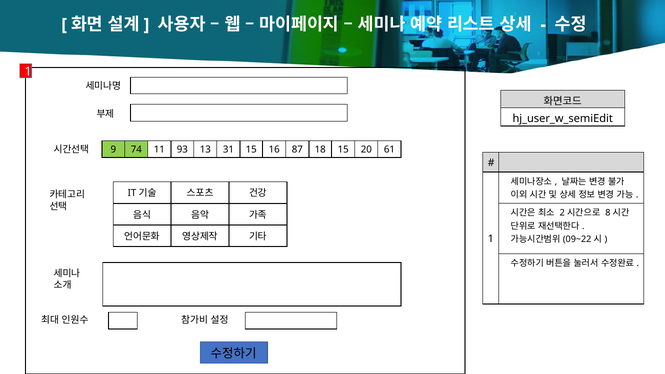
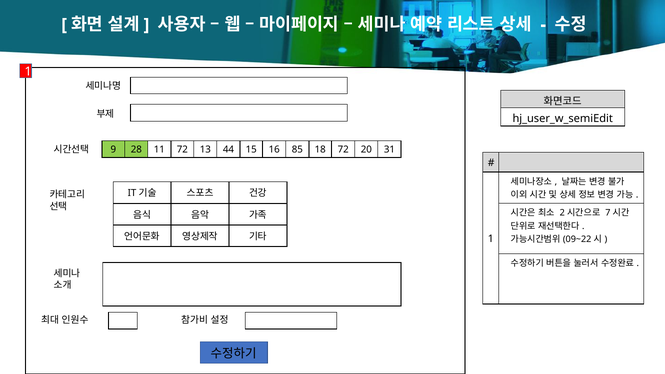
74: 74 -> 28
11 93: 93 -> 72
31: 31 -> 44
87: 87 -> 85
18 15: 15 -> 72
61: 61 -> 31
8: 8 -> 7
